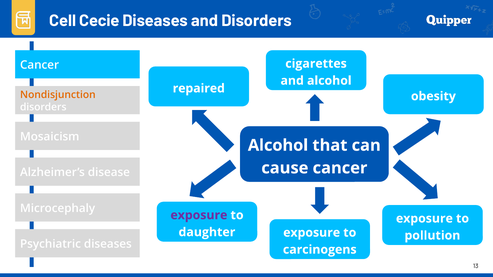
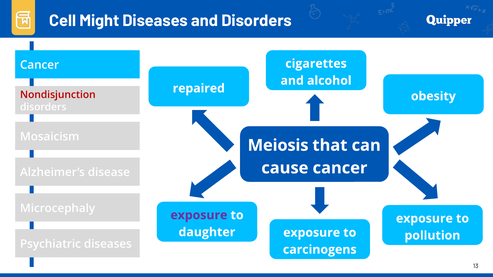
Cecie: Cecie -> Might
Nondisjunction colour: orange -> red
Alcohol at (278, 146): Alcohol -> Meiosis
